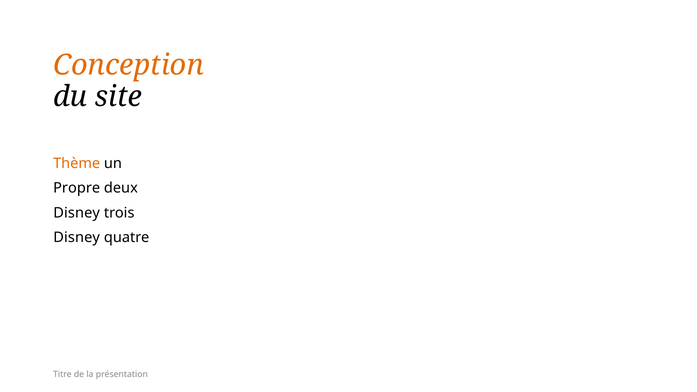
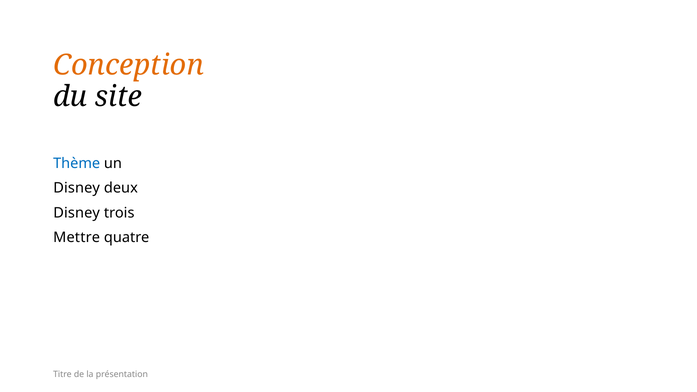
Thème colour: orange -> blue
Propre at (77, 188): Propre -> Disney
Disney at (77, 238): Disney -> Mettre
